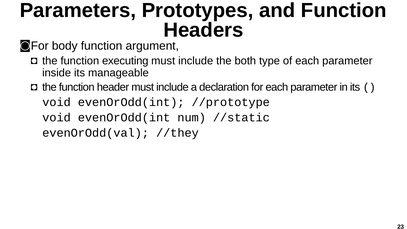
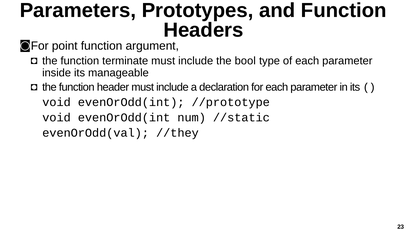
body: body -> point
executing: executing -> terminate
both: both -> bool
